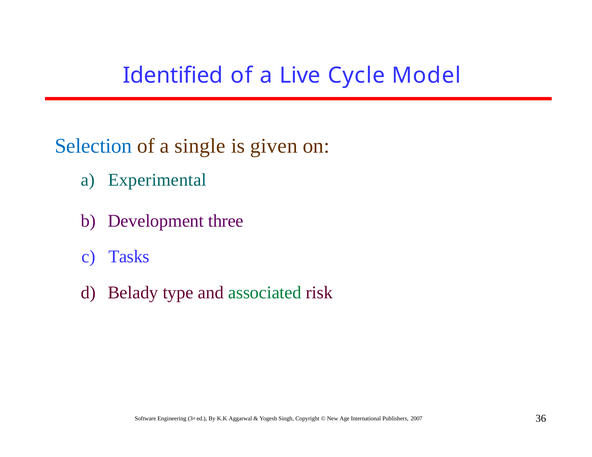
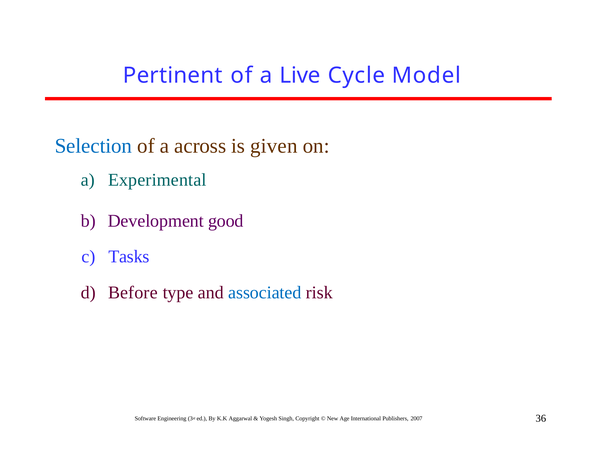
Identified: Identified -> Pertinent
single: single -> across
three: three -> good
Belady: Belady -> Before
associated colour: green -> blue
